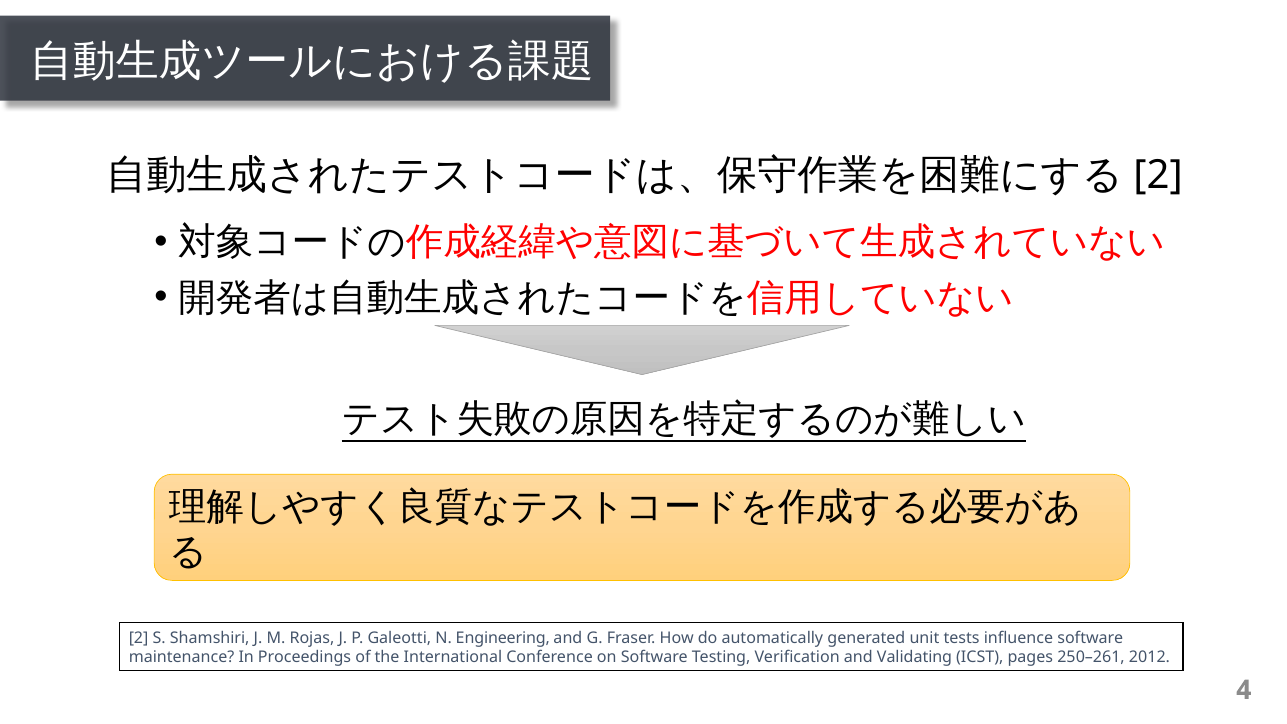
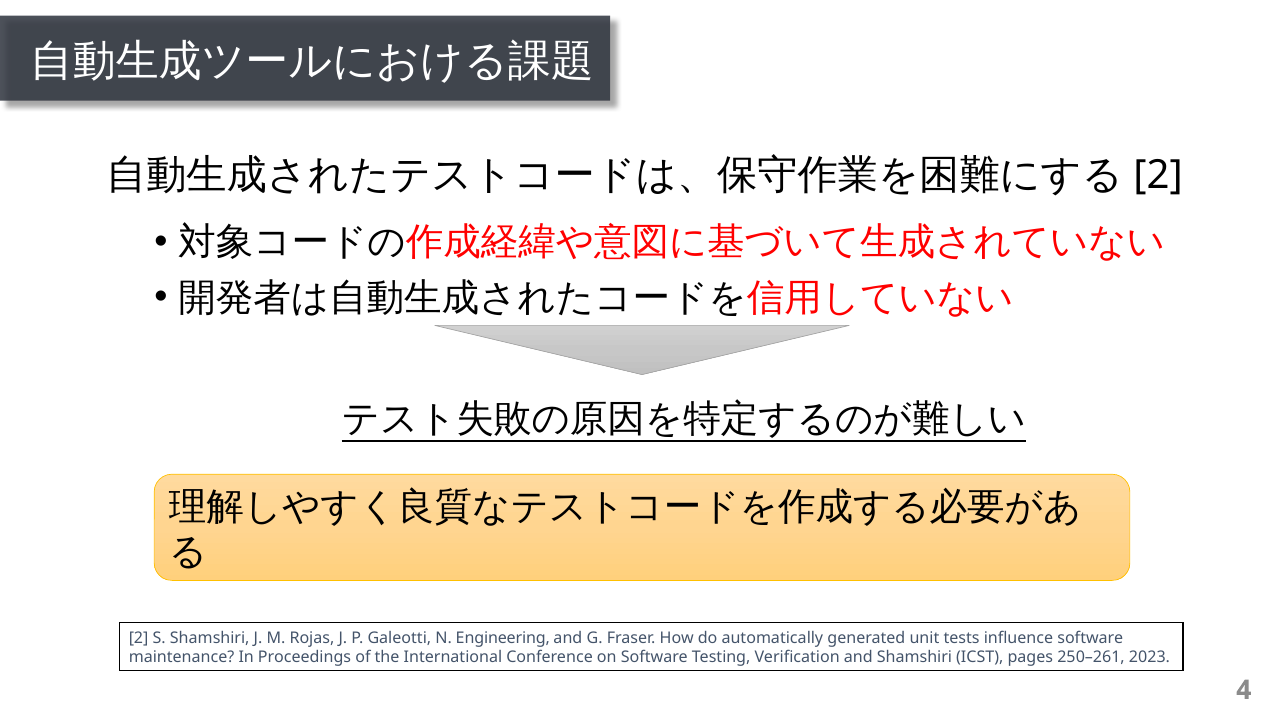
and Validating: Validating -> Shamshiri
2012: 2012 -> 2023
